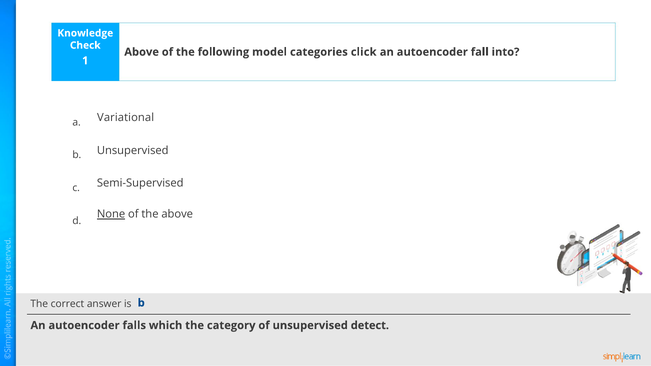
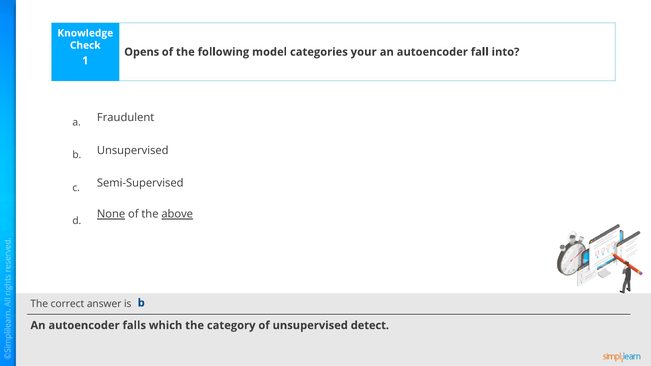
Above at (142, 52): Above -> Opens
click: click -> your
Variational: Variational -> Fraudulent
above at (177, 214) underline: none -> present
